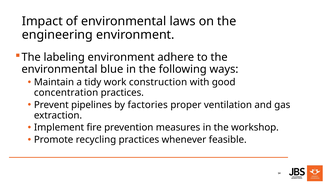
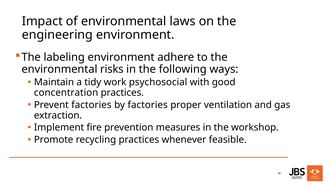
blue: blue -> risks
construction: construction -> psychosocial
Prevent pipelines: pipelines -> factories
